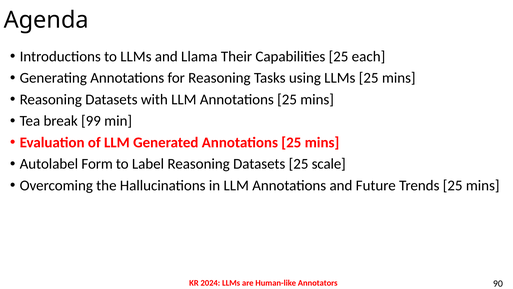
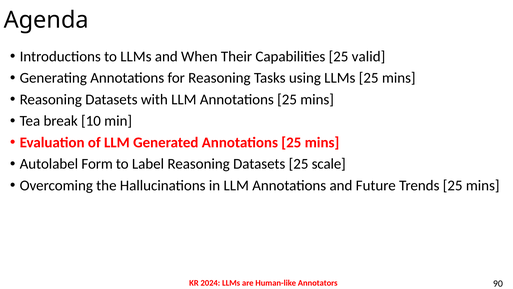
Llama: Llama -> When
each: each -> valid
99: 99 -> 10
